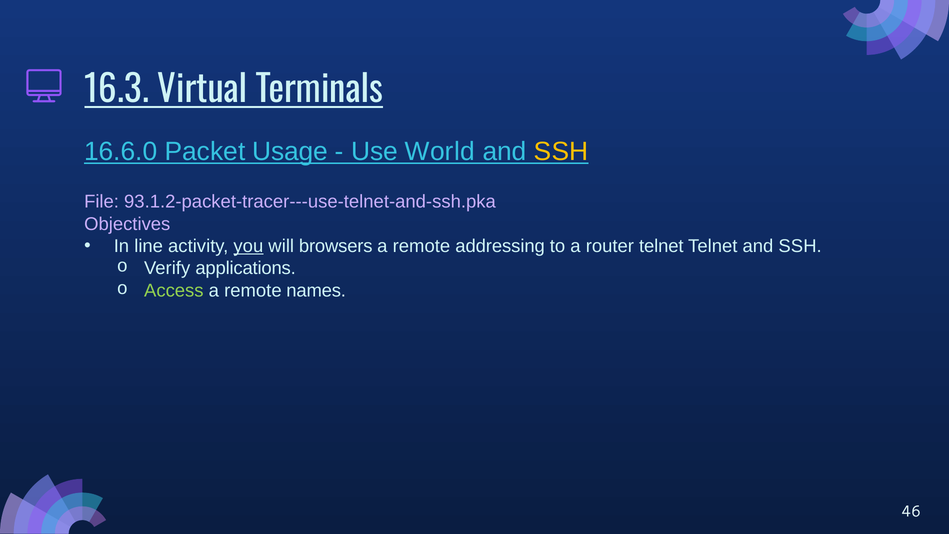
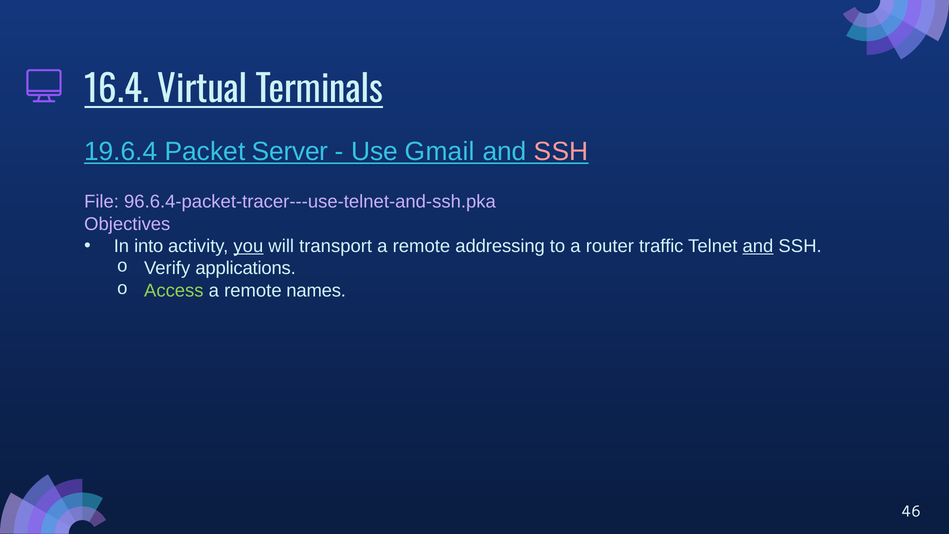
16.3: 16.3 -> 16.4
16.6.0: 16.6.0 -> 19.6.4
Usage: Usage -> Server
World: World -> Gmail
SSH at (561, 152) colour: yellow -> pink
93.1.2-packet-tracer---use-telnet-and-ssh.pka: 93.1.2-packet-tracer---use-telnet-and-ssh.pka -> 96.6.4-packet-tracer---use-telnet-and-ssh.pka
line: line -> into
browsers: browsers -> transport
router telnet: telnet -> traffic
and at (758, 246) underline: none -> present
